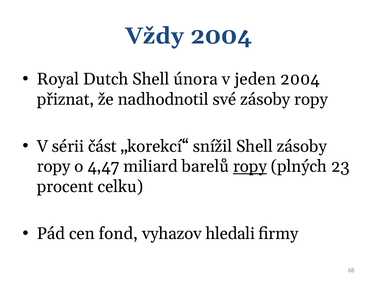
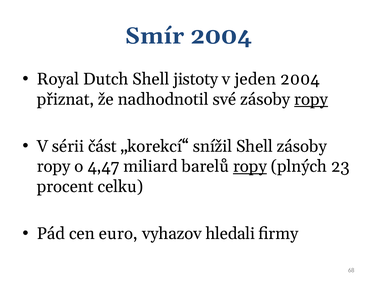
Vždy: Vždy -> Smír
února: února -> jistoty
ropy at (311, 99) underline: none -> present
fond: fond -> euro
